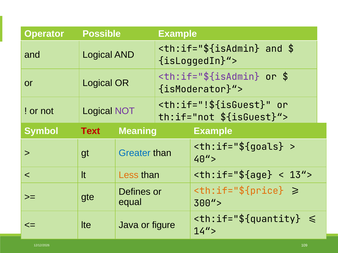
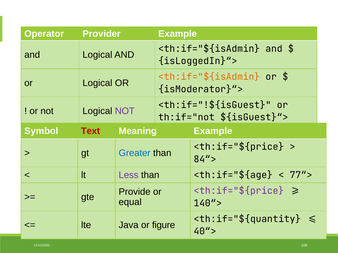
Possible: Possible -> Provider
<th:if="${isAdmin at (209, 77) colour: purple -> orange
<th:if="${goals at (239, 147): <th:if="${goals -> <th:if="${price
40“>: 40“> -> 84“>
Less colour: orange -> purple
13“>: 13“> -> 77“>
<th:if="${price at (239, 191) colour: orange -> purple
Defines: Defines -> Provide
300“>: 300“> -> 140“>
14“>: 14“> -> 40“>
